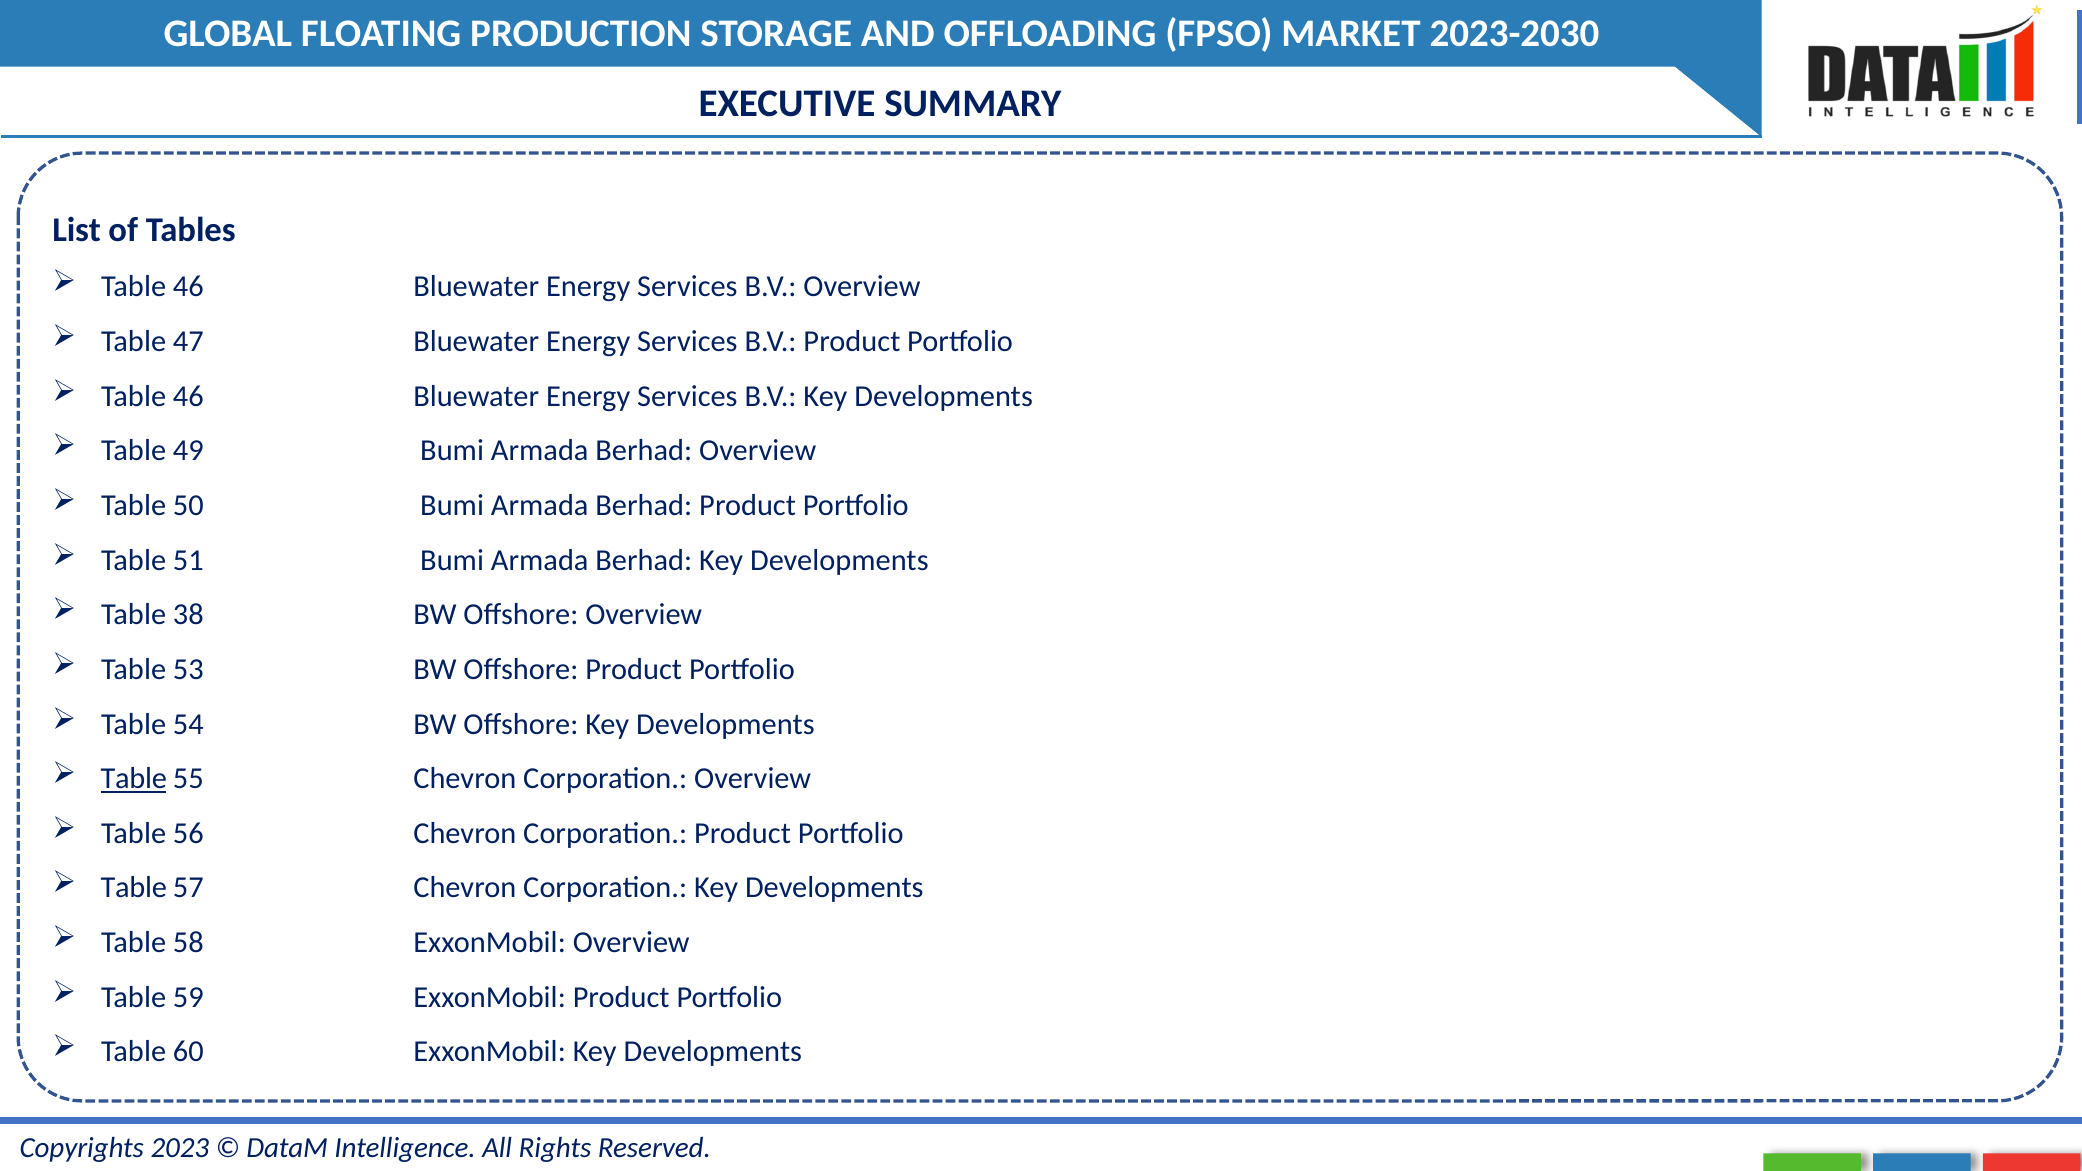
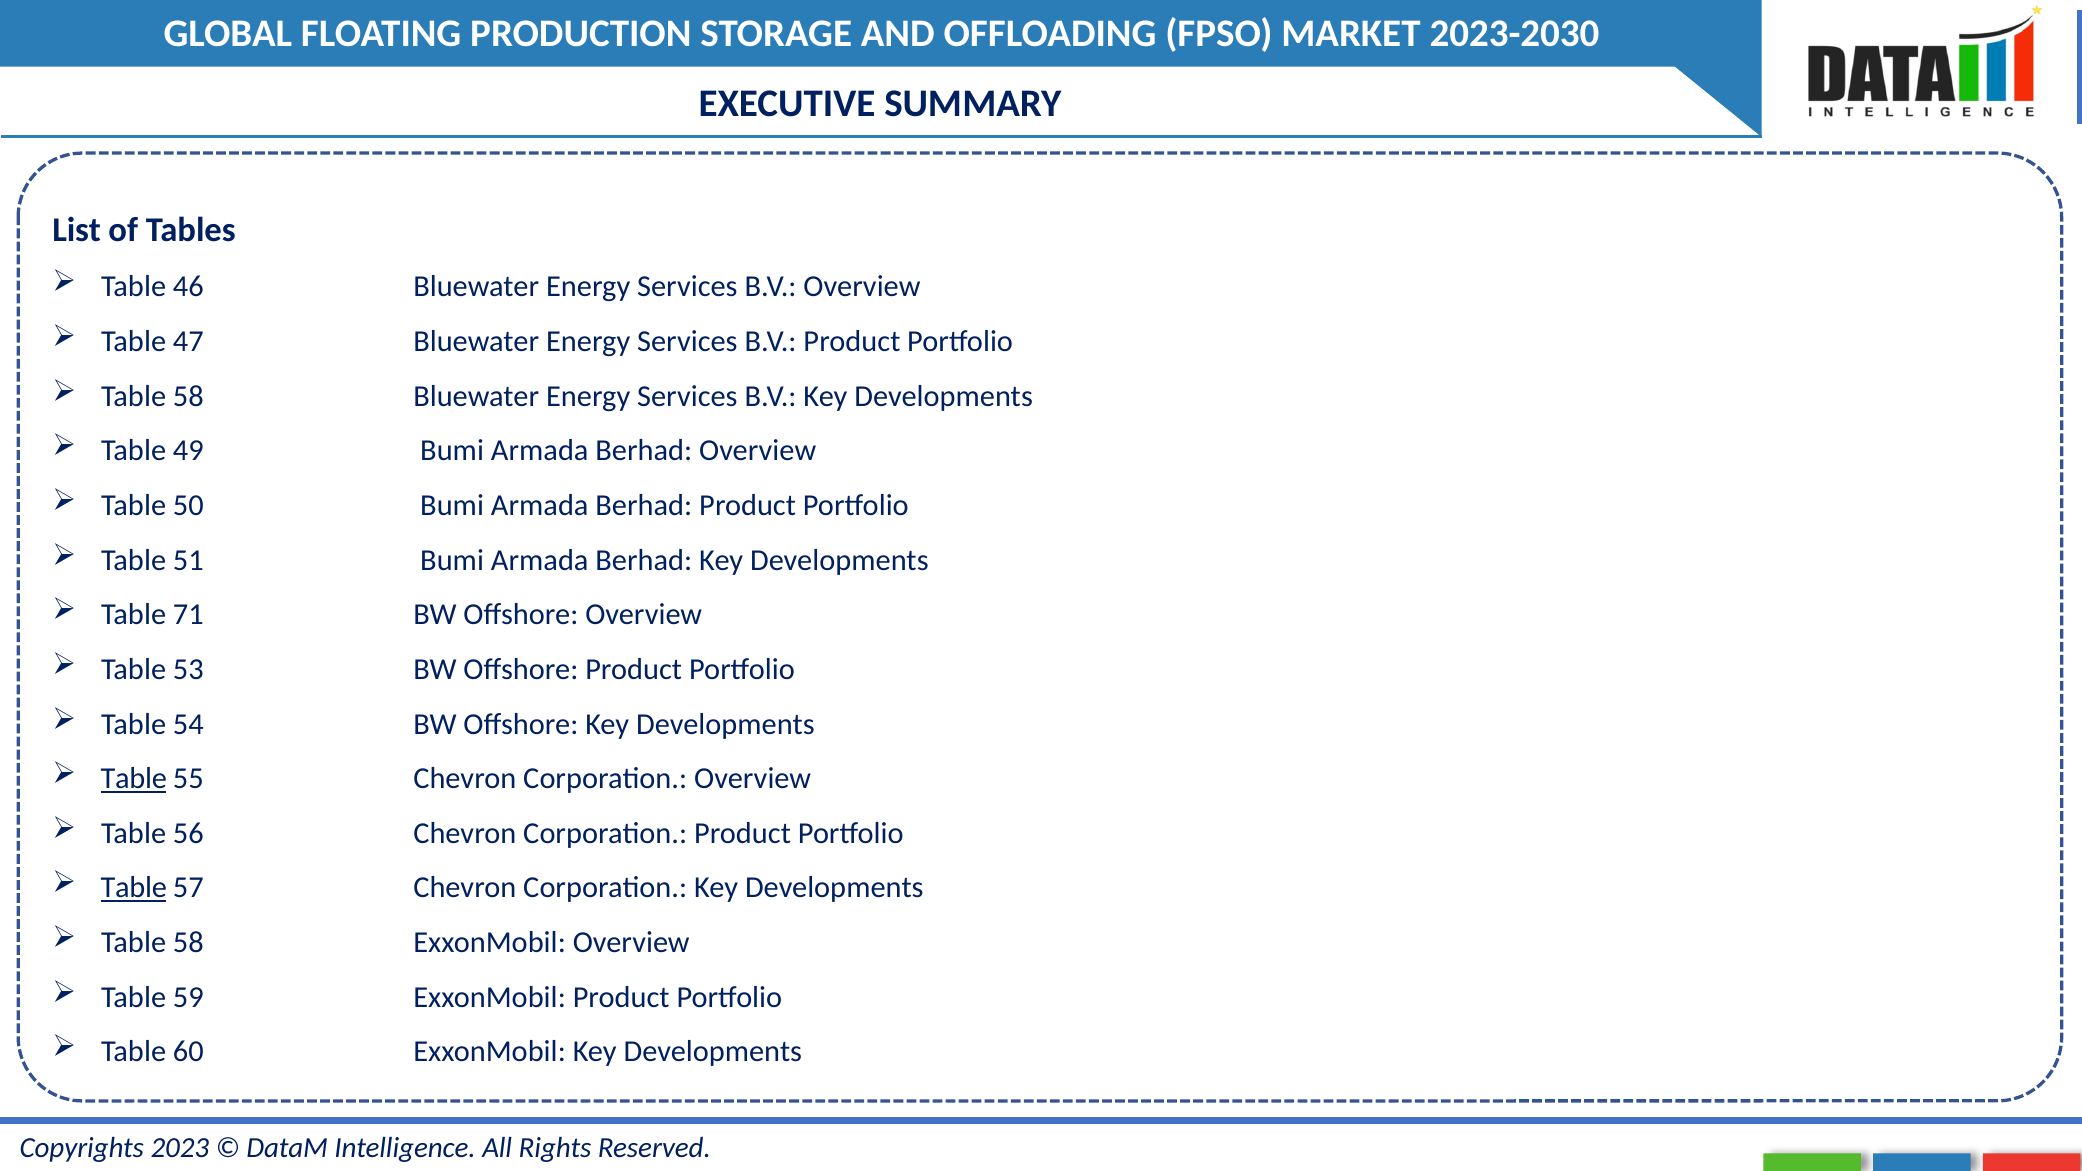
46 at (188, 396): 46 -> 58
38: 38 -> 71
Table at (134, 888) underline: none -> present
